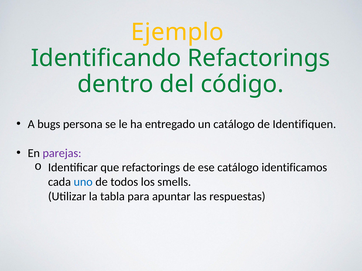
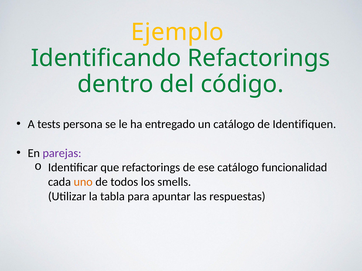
bugs: bugs -> tests
identificamos: identificamos -> funcionalidad
uno colour: blue -> orange
